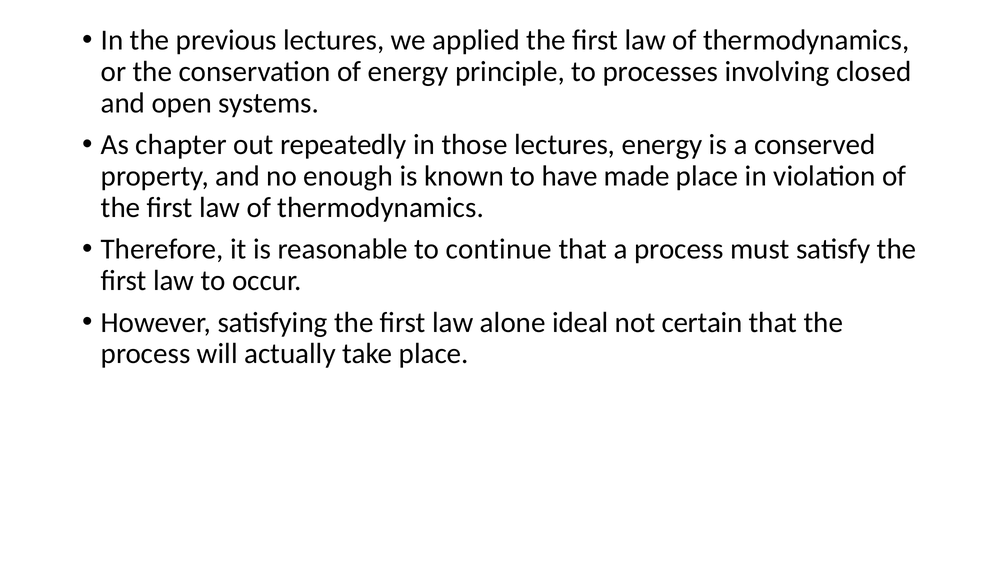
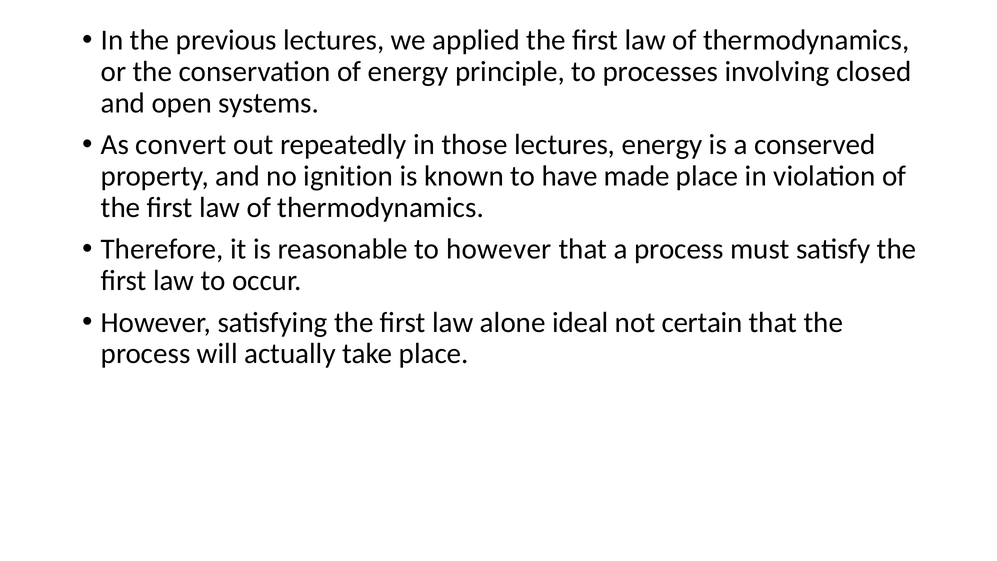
chapter: chapter -> convert
enough: enough -> ignition
to continue: continue -> however
